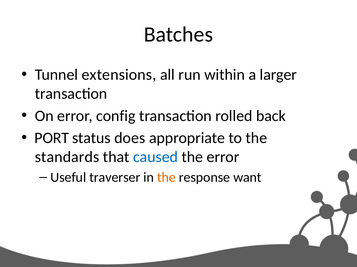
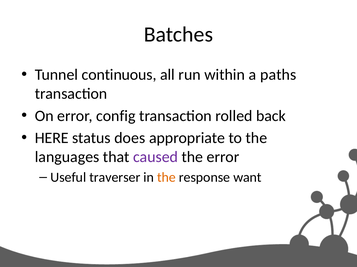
extensions: extensions -> continuous
larger: larger -> paths
PORT: PORT -> HERE
standards: standards -> languages
caused colour: blue -> purple
